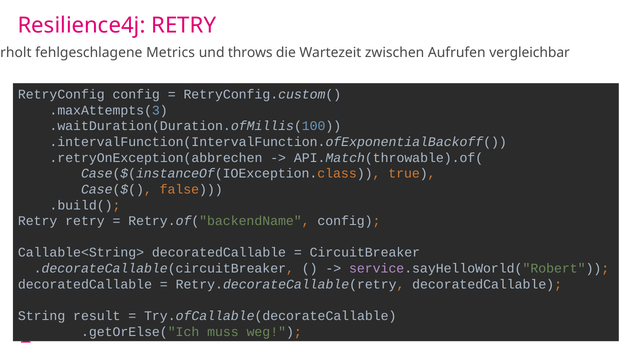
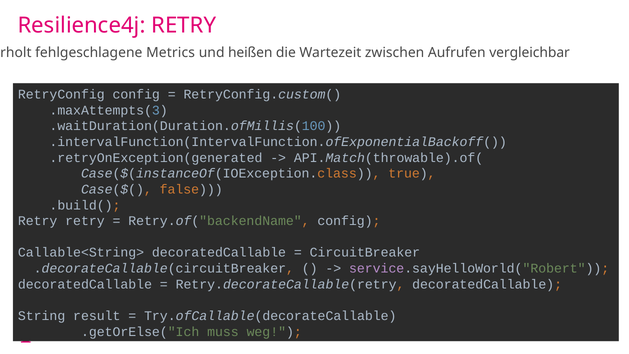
throws: throws -> heißen
.retryOnException(abbrechen: .retryOnException(abbrechen -> .retryOnException(generated
